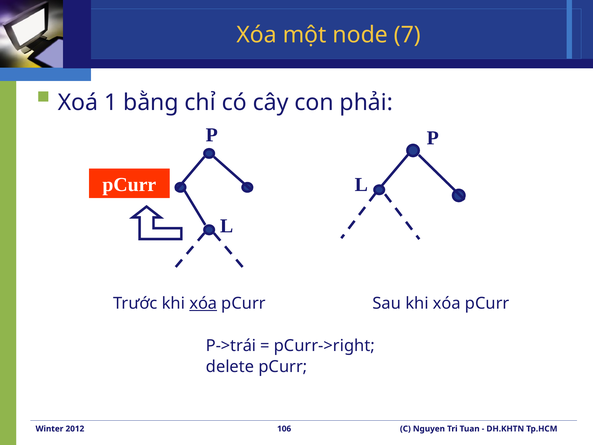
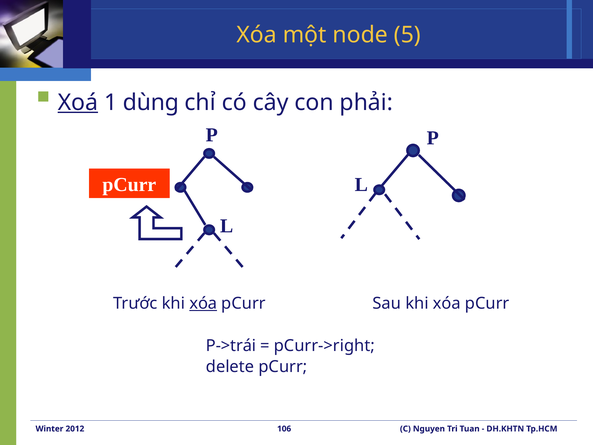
7: 7 -> 5
Xoá underline: none -> present
bằng: bằng -> dùng
